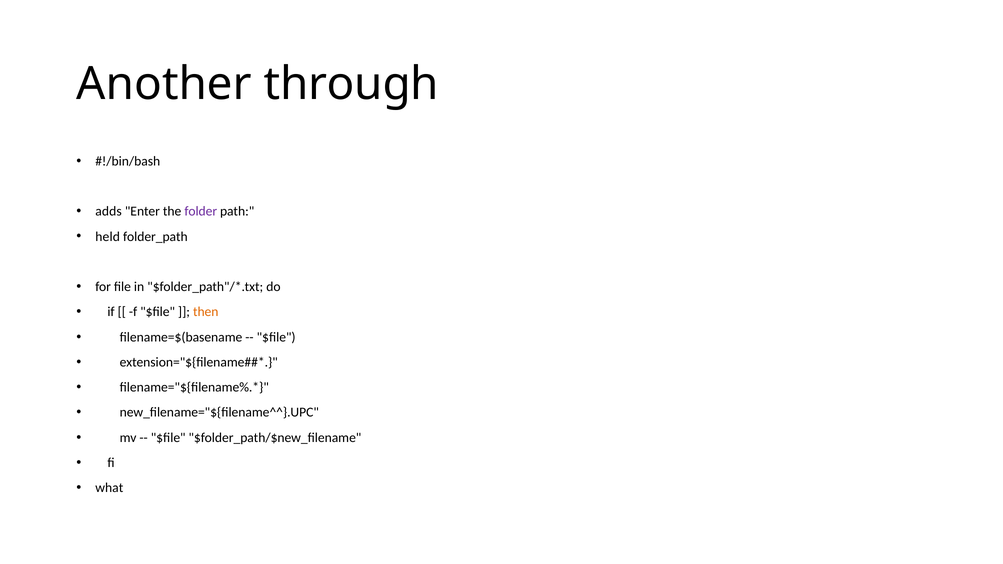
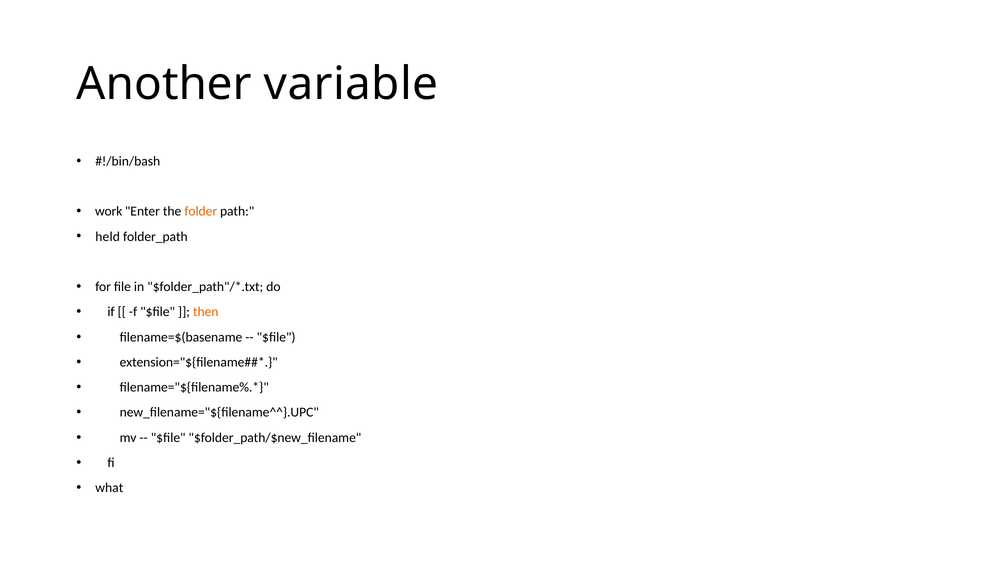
through: through -> variable
adds: adds -> work
folder colour: purple -> orange
